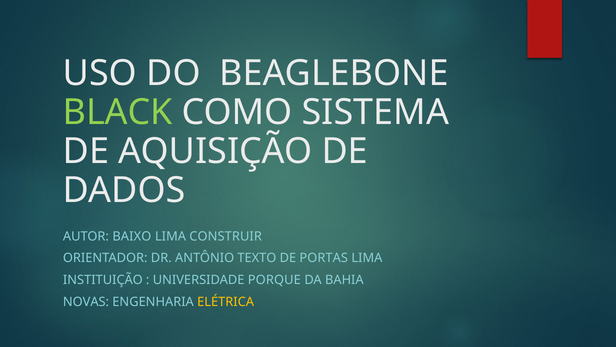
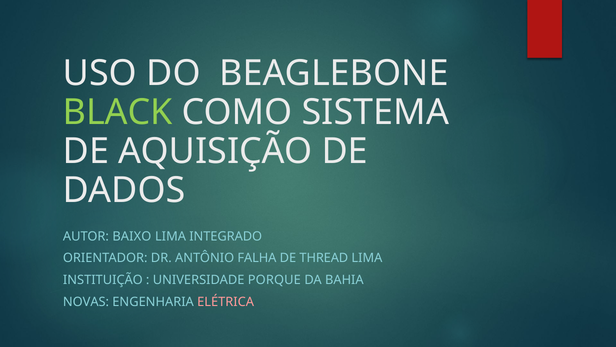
CONSTRUIR: CONSTRUIR -> INTEGRADO
TEXTO: TEXTO -> FALHA
PORTAS: PORTAS -> THREAD
ELÉTRICA colour: yellow -> pink
